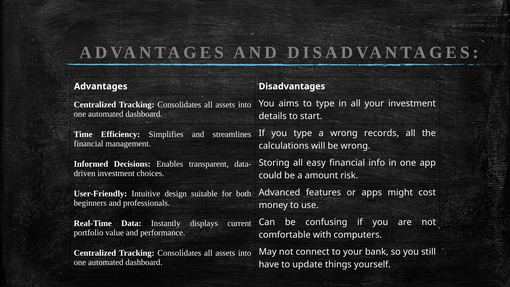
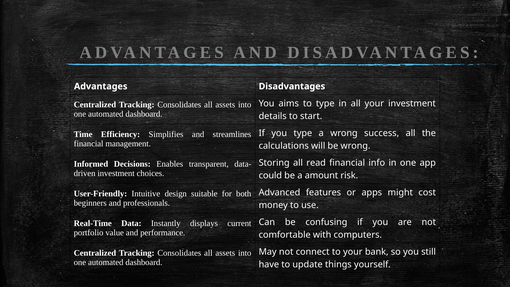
records: records -> success
easy: easy -> read
